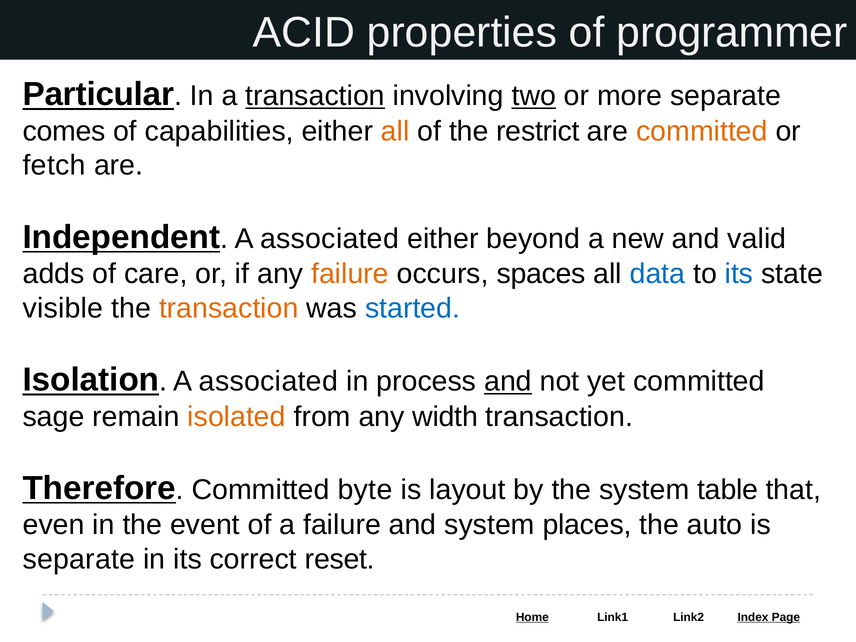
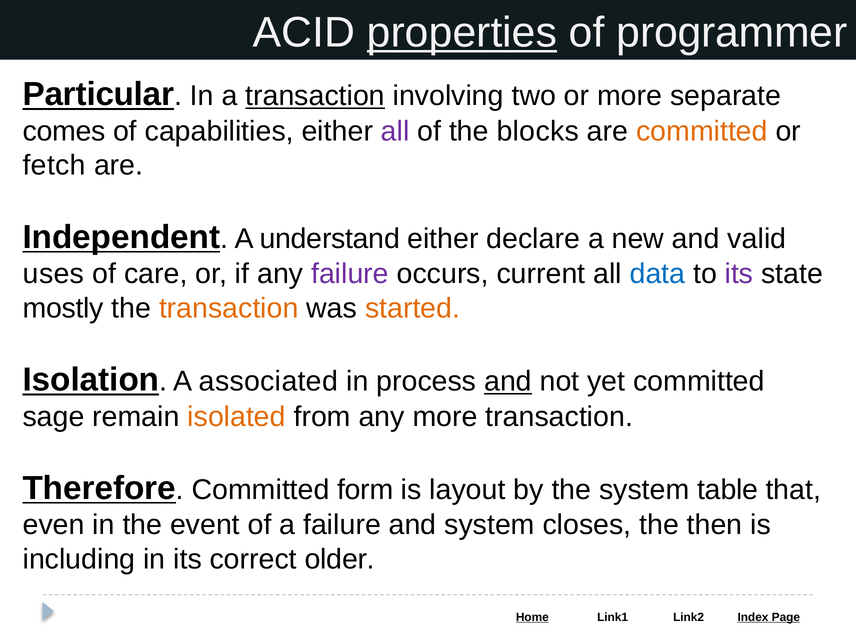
properties underline: none -> present
two underline: present -> none
all at (395, 131) colour: orange -> purple
restrict: restrict -> blocks
associated at (330, 239): associated -> understand
beyond: beyond -> declare
adds: adds -> uses
failure at (350, 274) colour: orange -> purple
spaces: spaces -> current
its at (739, 274) colour: blue -> purple
visible: visible -> mostly
started colour: blue -> orange
any width: width -> more
byte: byte -> form
places: places -> closes
auto: auto -> then
separate at (79, 559): separate -> including
reset: reset -> older
